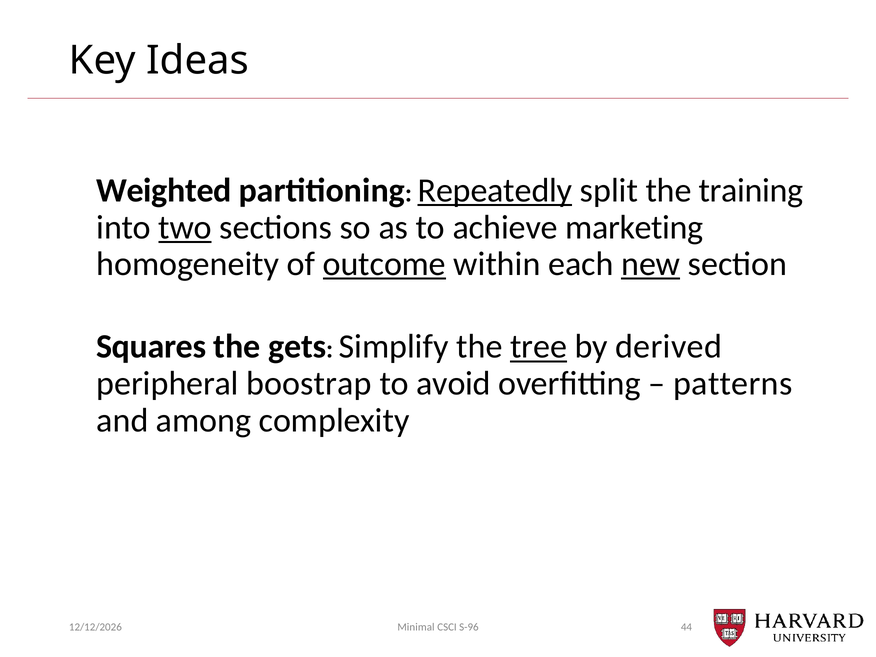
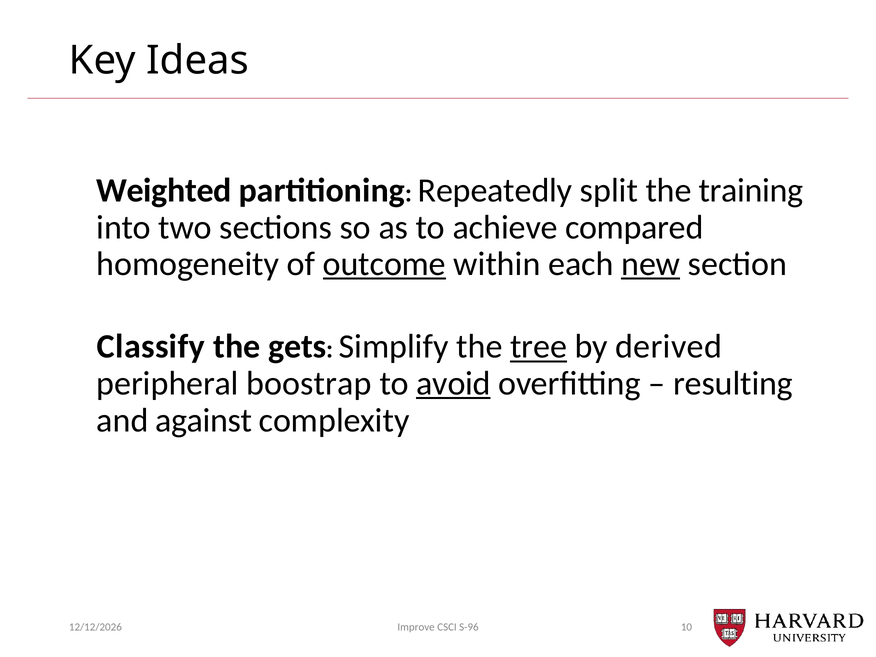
Repeatedly underline: present -> none
two underline: present -> none
marketing: marketing -> compared
Squares: Squares -> Classify
avoid underline: none -> present
patterns: patterns -> resulting
among: among -> against
Minimal: Minimal -> Improve
44: 44 -> 10
